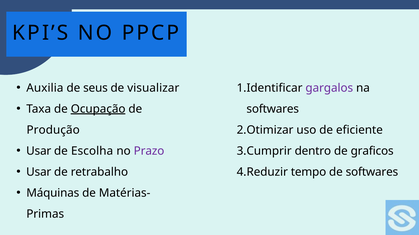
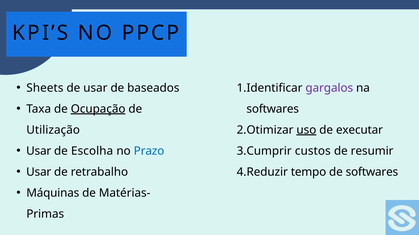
Auxilia: Auxilia -> Sheets
de seus: seus -> usar
visualizar: visualizar -> baseados
Produção: Produção -> Utilização
uso underline: none -> present
eficiente: eficiente -> executar
Prazo colour: purple -> blue
dentro: dentro -> custos
graficos: graficos -> resumir
